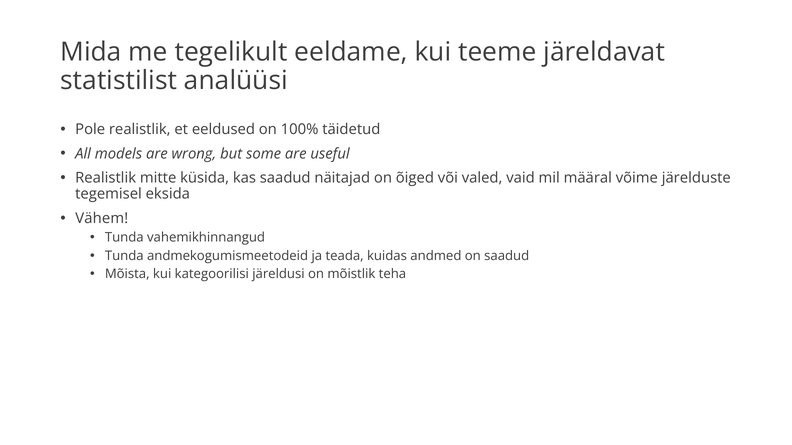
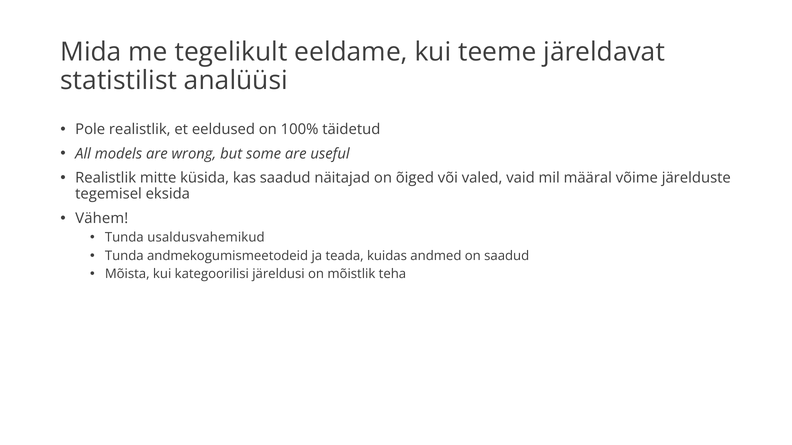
vahemikhinnangud: vahemikhinnangud -> usaldusvahemikud
